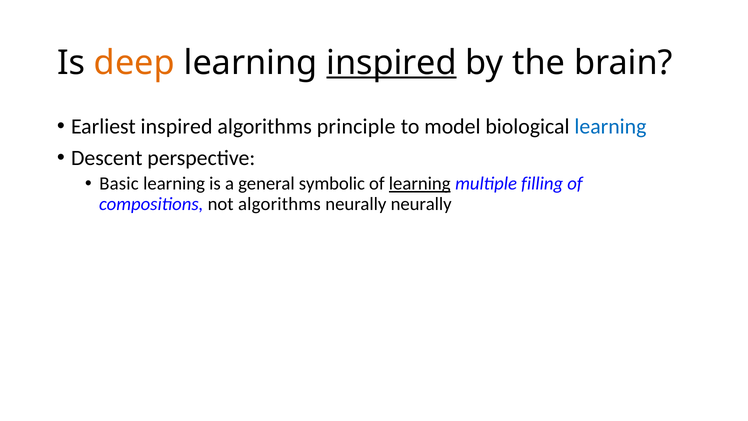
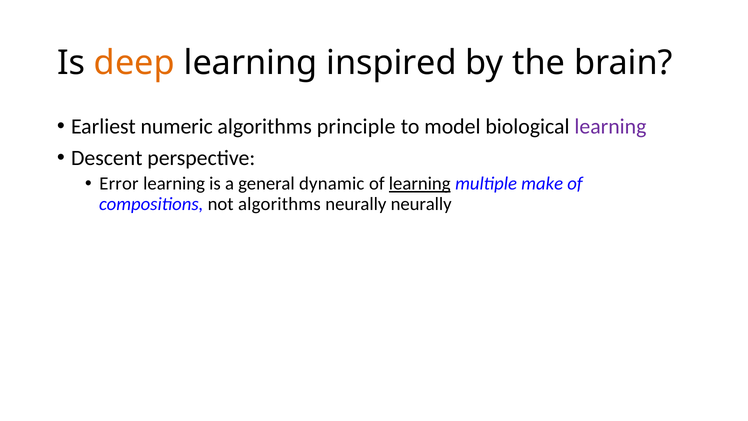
inspired at (391, 63) underline: present -> none
Earliest inspired: inspired -> numeric
learning at (610, 126) colour: blue -> purple
Basic: Basic -> Error
symbolic: symbolic -> dynamic
filling: filling -> make
